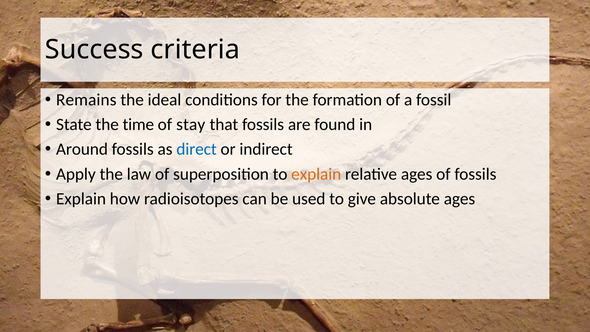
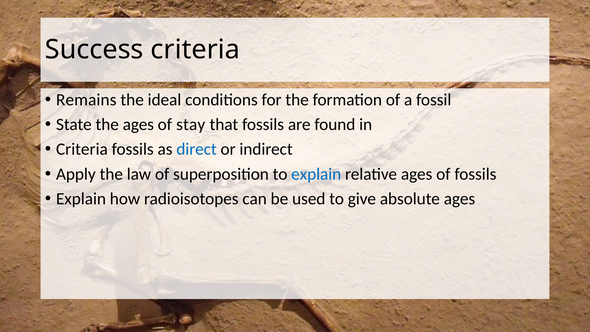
the time: time -> ages
Around at (82, 149): Around -> Criteria
explain at (316, 174) colour: orange -> blue
